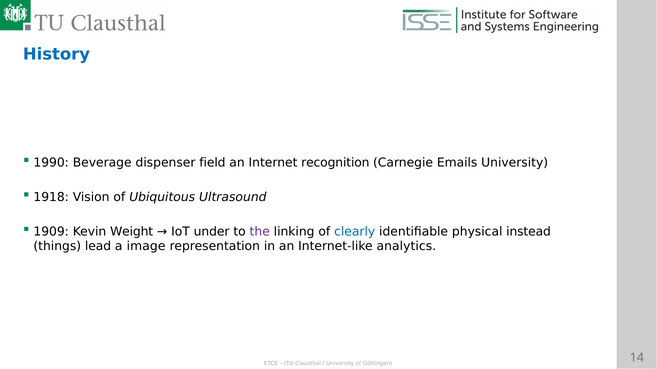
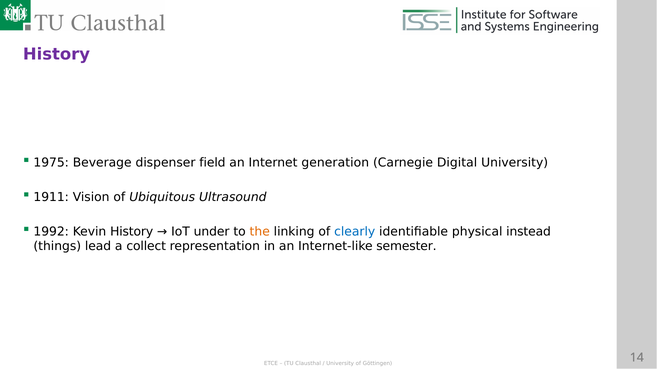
History at (56, 55) colour: blue -> purple
1990: 1990 -> 1975
recognition: recognition -> generation
Emails: Emails -> Digital
1918: 1918 -> 1911
1909: 1909 -> 1992
Kevin Weight: Weight -> History
the colour: purple -> orange
image: image -> collect
analytics: analytics -> semester
